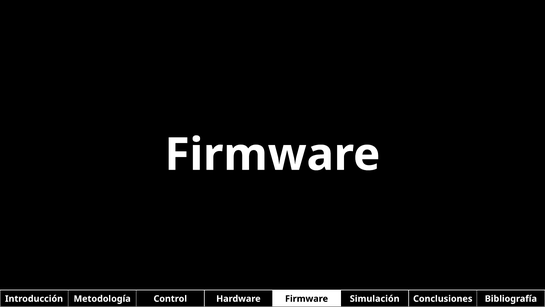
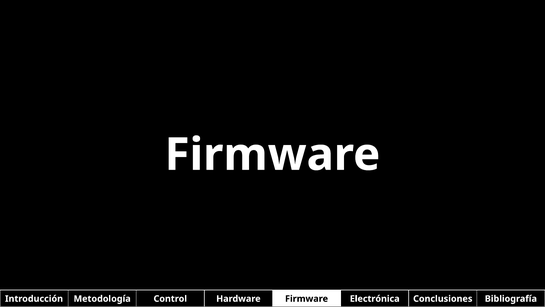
Simulación: Simulación -> Electrónica
